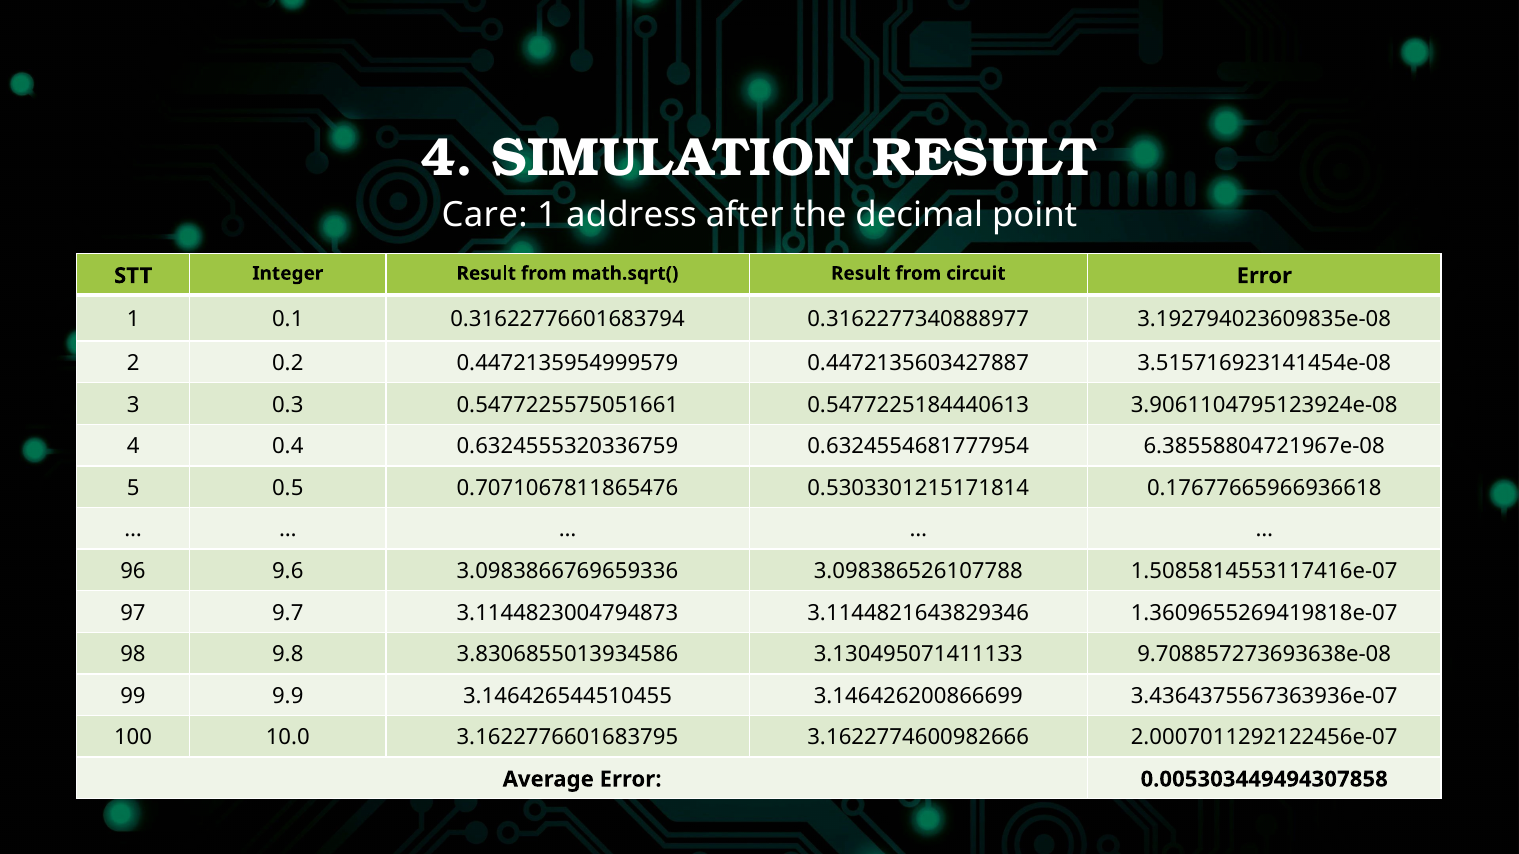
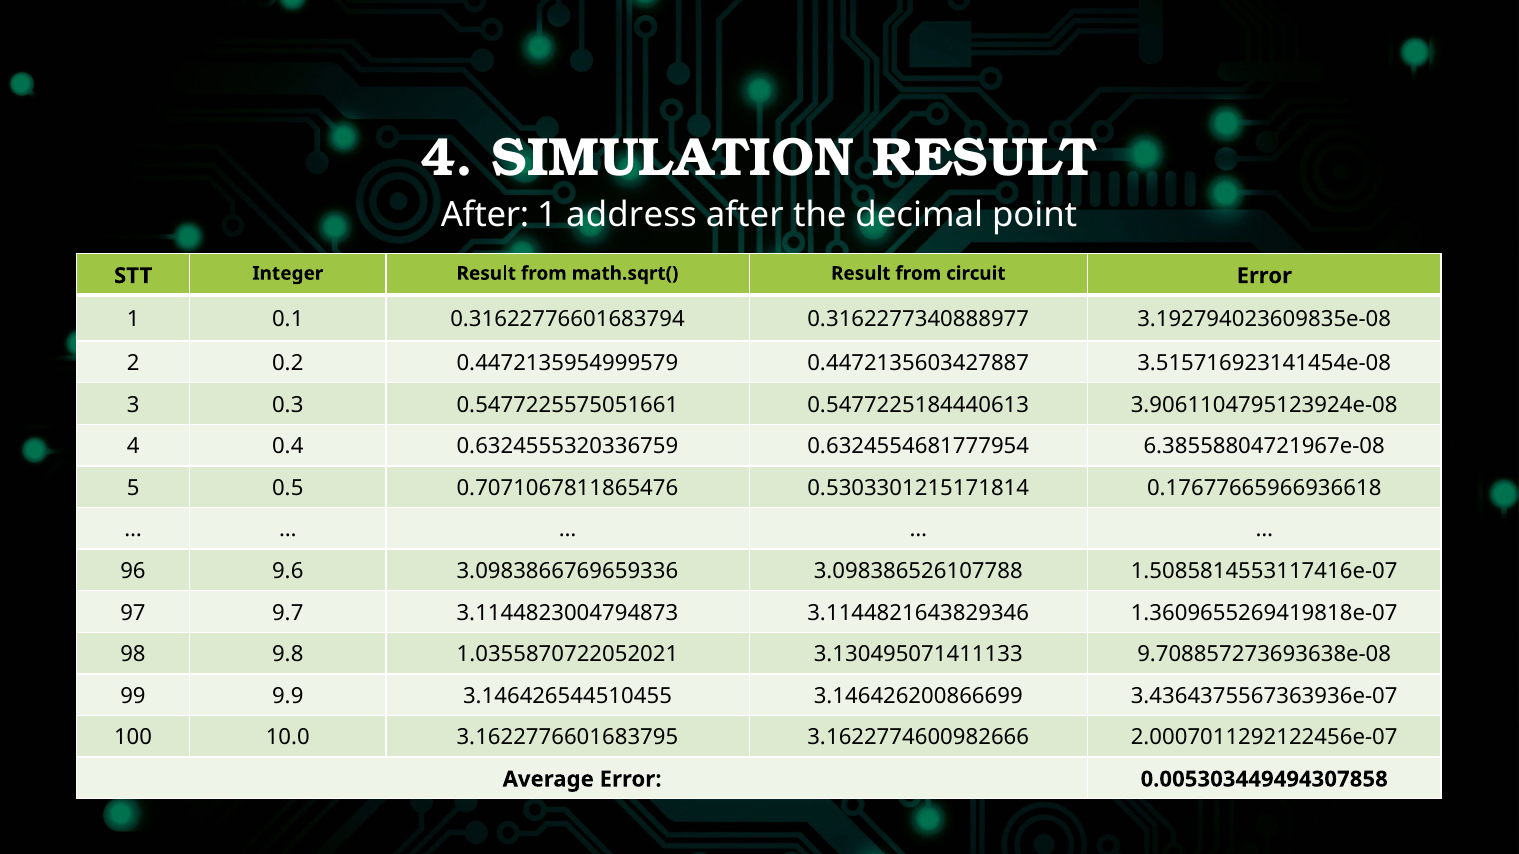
Care at (485, 215): Care -> After
3.8306855013934586: 3.8306855013934586 -> 1.0355870722052021
